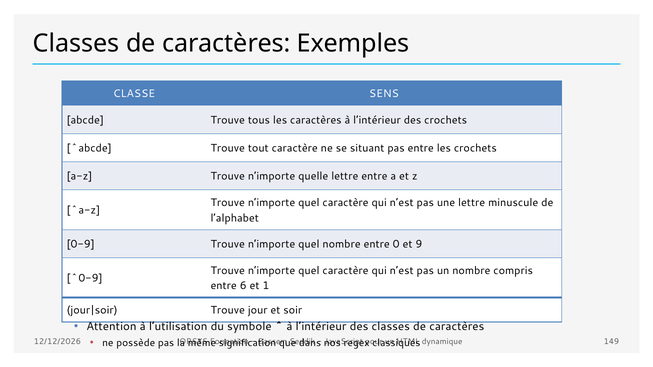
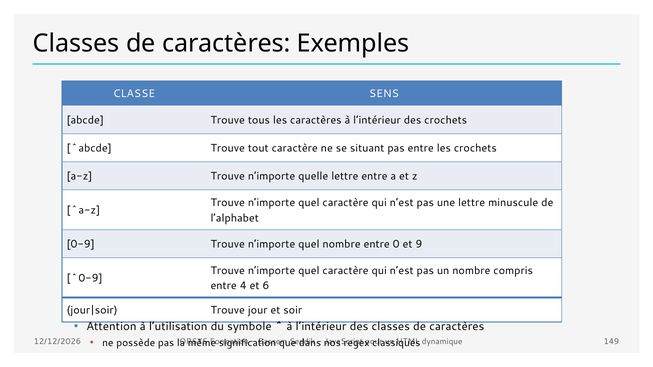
6: 6 -> 4
1: 1 -> 6
